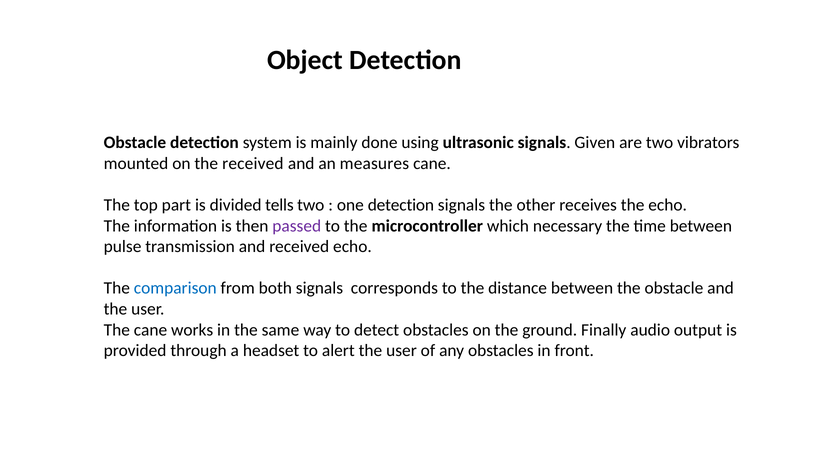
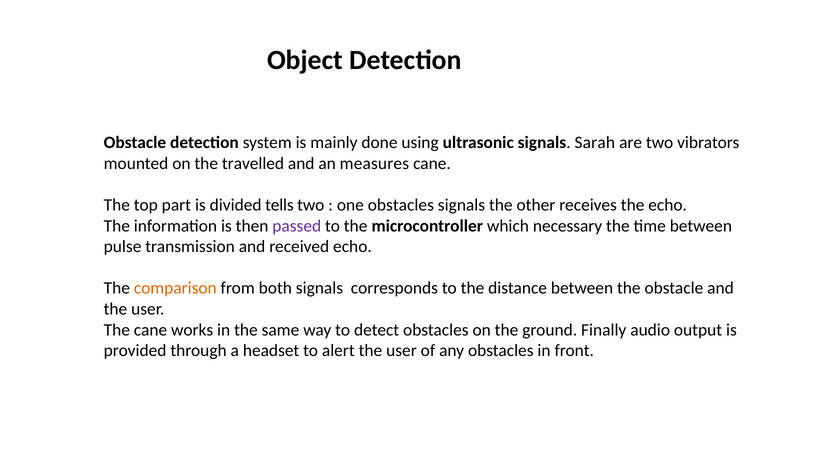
Given: Given -> Sarah
the received: received -> travelled
one detection: detection -> obstacles
comparison colour: blue -> orange
